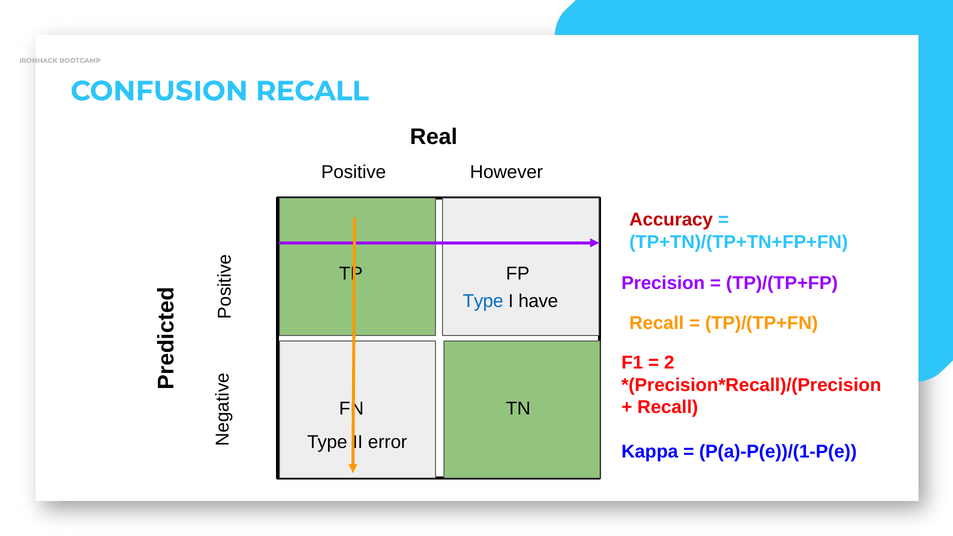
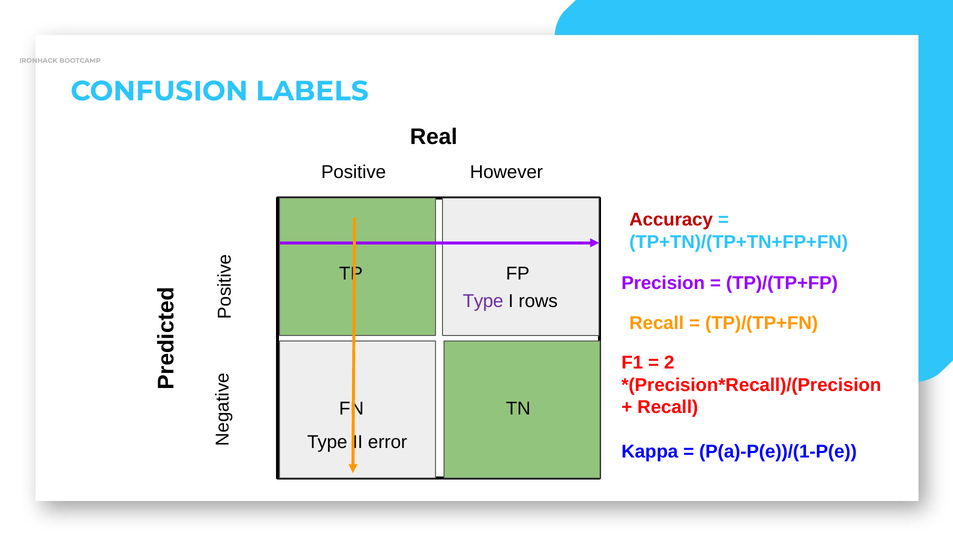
CONFUSION RECALL: RECALL -> LABELS
Type at (483, 301) colour: blue -> purple
have: have -> rows
